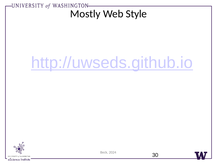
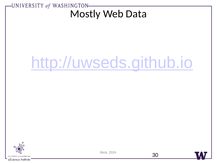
Style: Style -> Data
